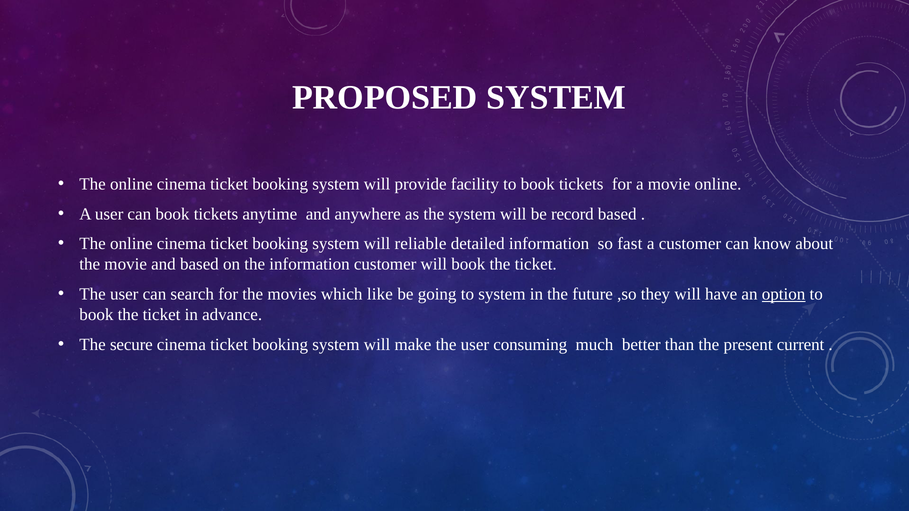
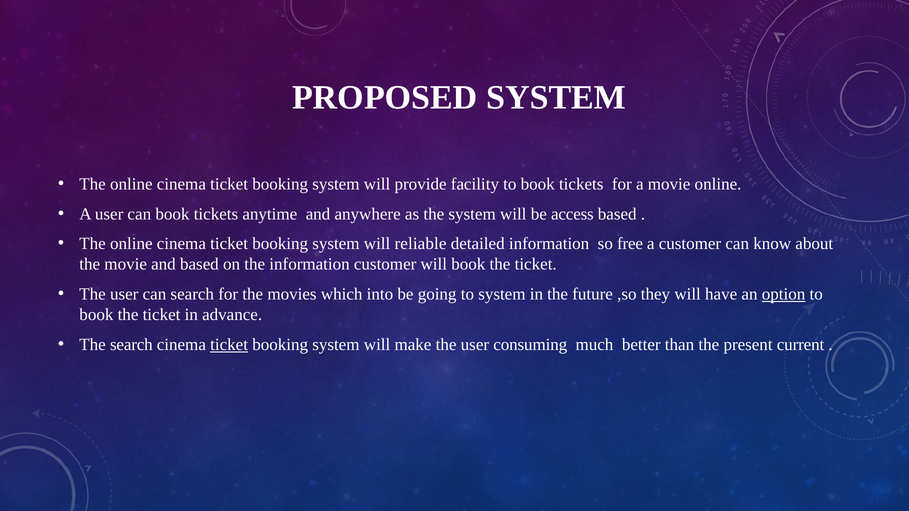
record: record -> access
fast: fast -> free
like: like -> into
The secure: secure -> search
ticket at (229, 345) underline: none -> present
